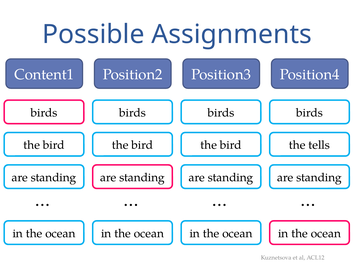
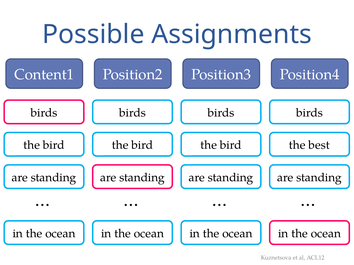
tells: tells -> best
